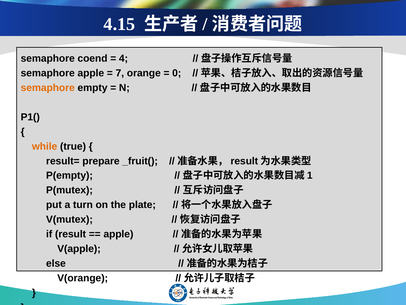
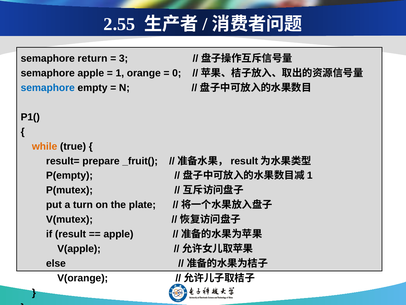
4.15: 4.15 -> 2.55
coend: coend -> return
4: 4 -> 3
7: 7 -> 1
semaphore at (48, 88) colour: orange -> blue
